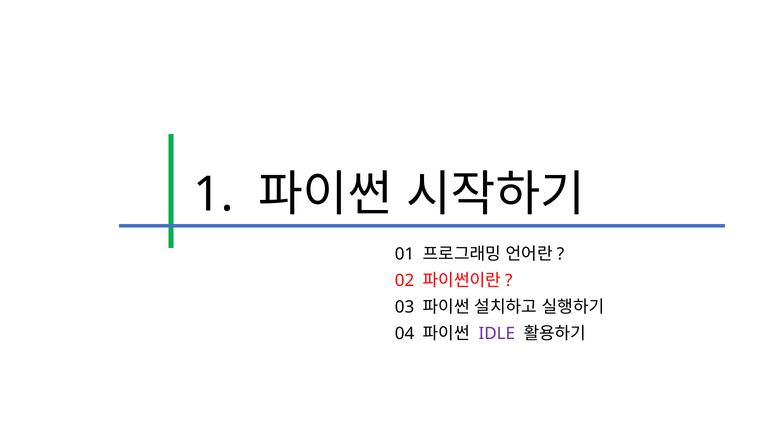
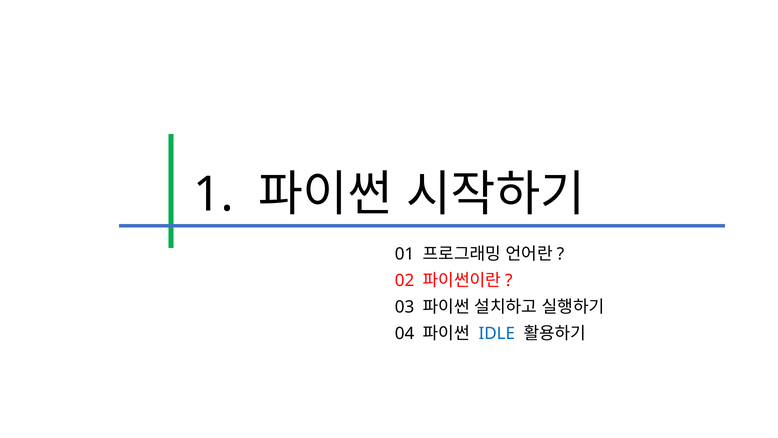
IDLE colour: purple -> blue
